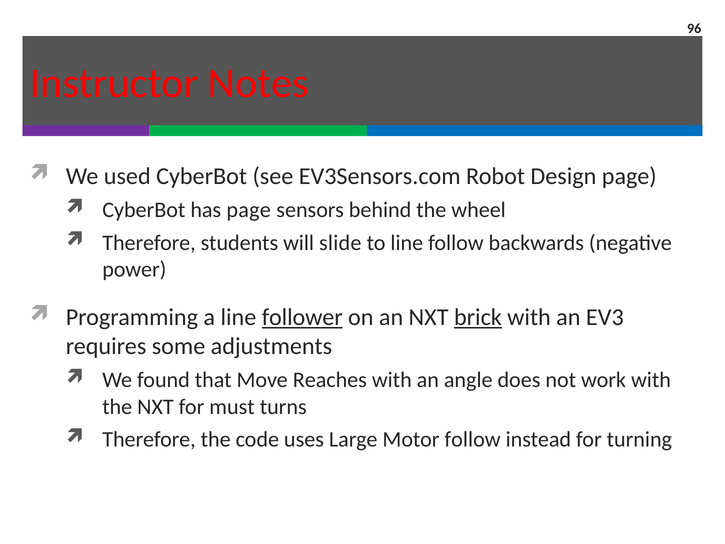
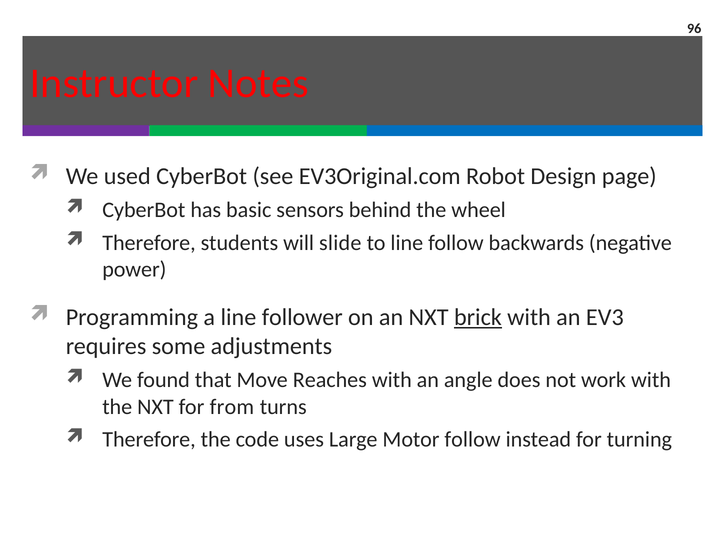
EV3Sensors.com: EV3Sensors.com -> EV3Original.com
has page: page -> basic
follower underline: present -> none
must: must -> from
